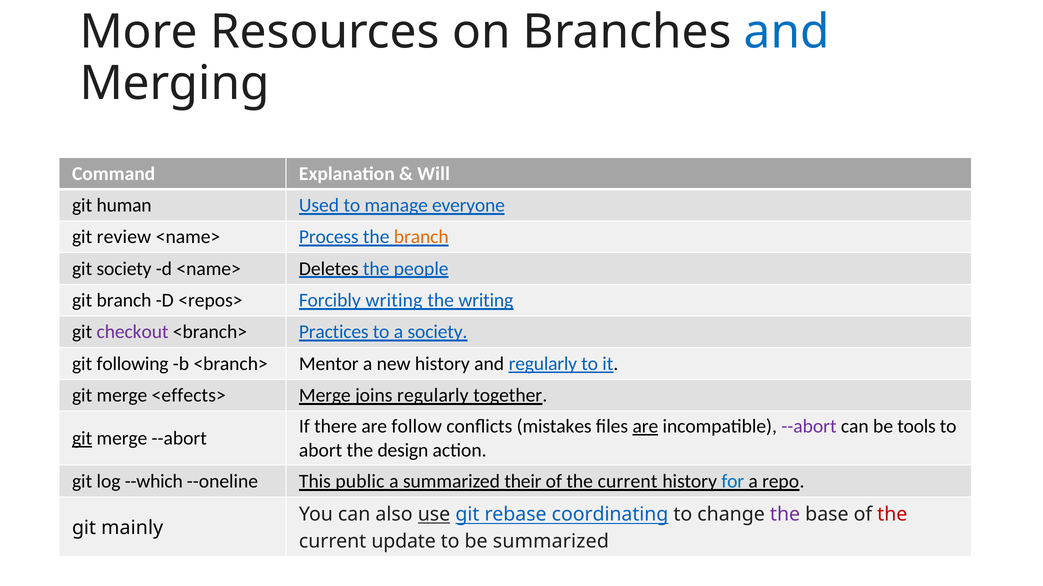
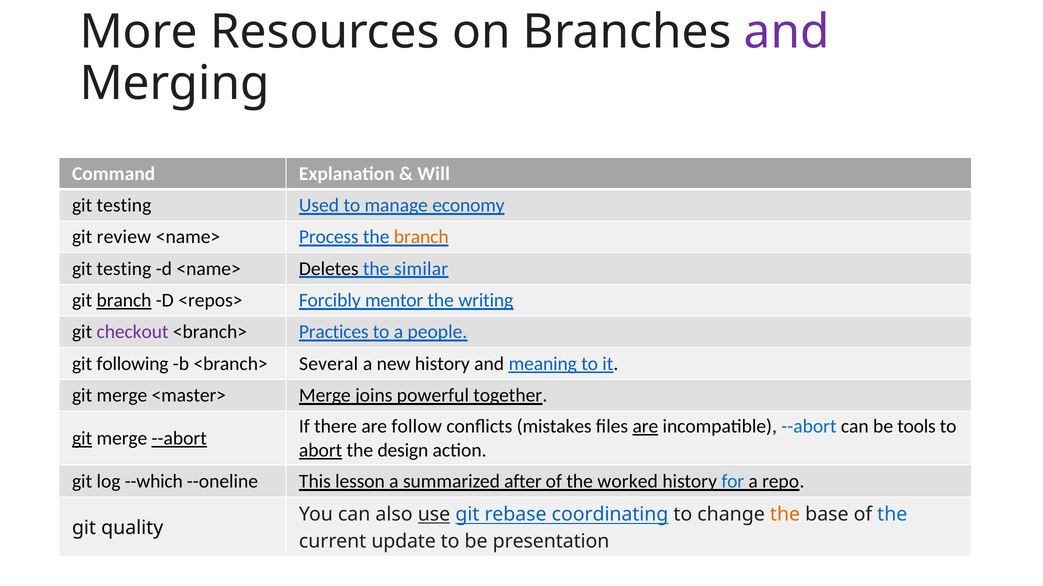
and at (787, 32) colour: blue -> purple
human at (124, 206): human -> testing
everyone: everyone -> economy
society at (124, 269): society -> testing
people: people -> similar
branch at (124, 301) underline: none -> present
Forcibly writing: writing -> mentor
a society: society -> people
Mentor: Mentor -> Several
and regularly: regularly -> meaning
<effects>: <effects> -> <master>
joins regularly: regularly -> powerful
--abort at (809, 427) colour: purple -> blue
--abort at (179, 439) underline: none -> present
abort underline: none -> present
public: public -> lesson
their: their -> after
current at (628, 482): current -> worked
the at (785, 515) colour: purple -> orange
the at (892, 515) colour: red -> blue
mainly: mainly -> quality
be summarized: summarized -> presentation
